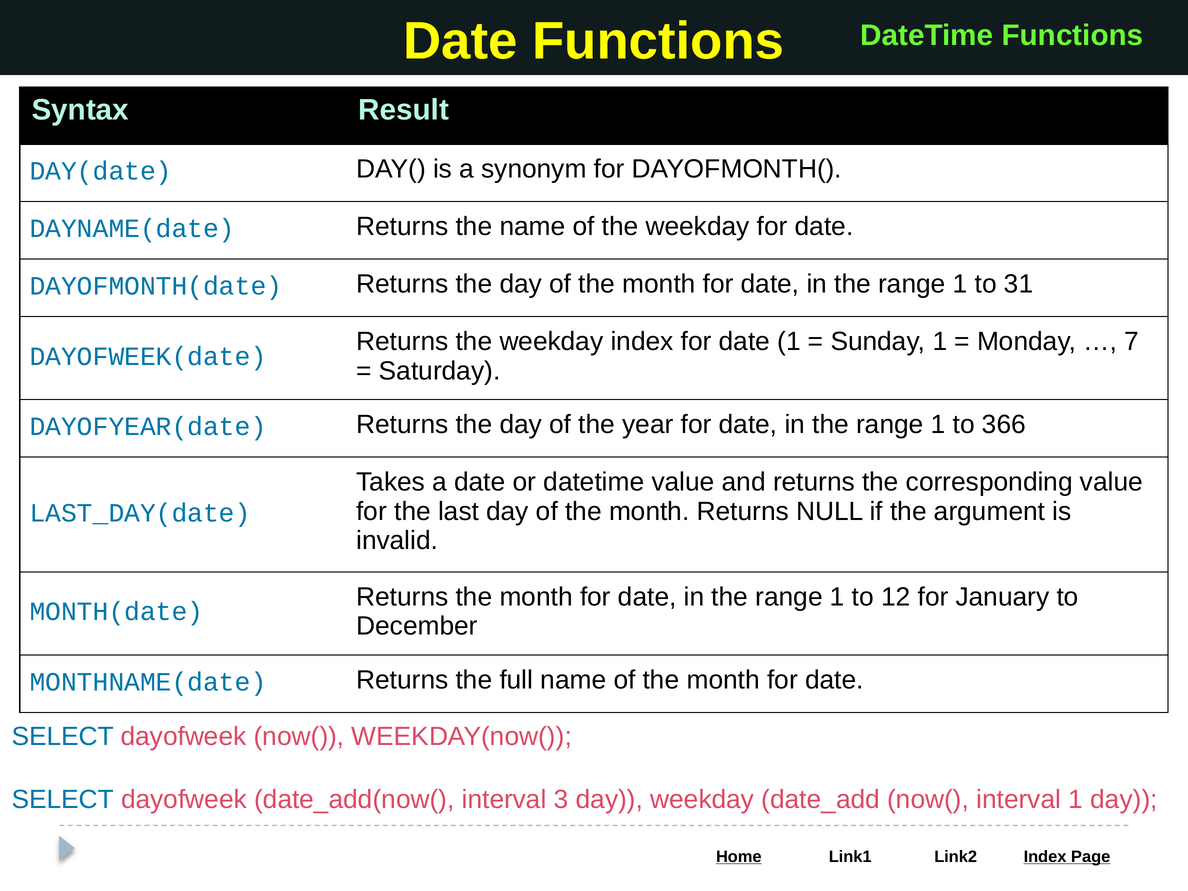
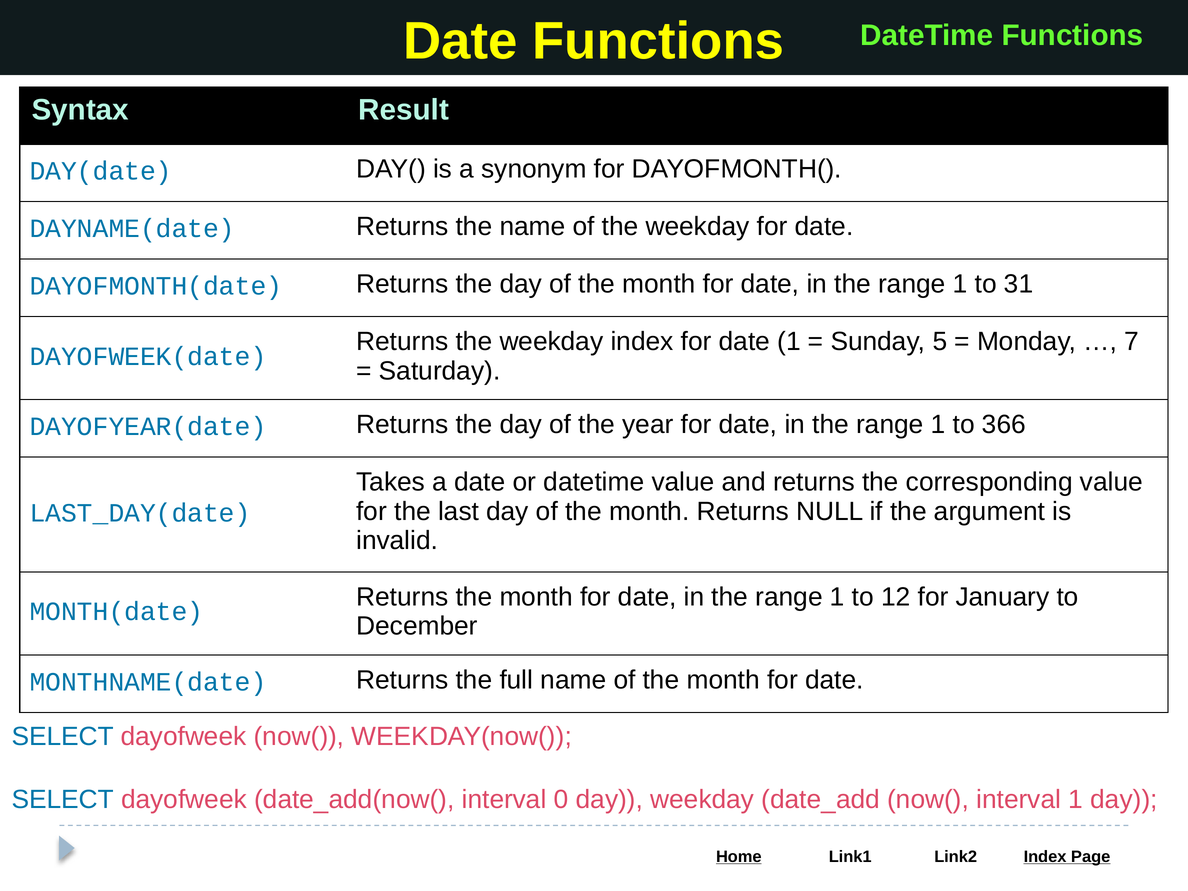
Sunday 1: 1 -> 5
3: 3 -> 0
